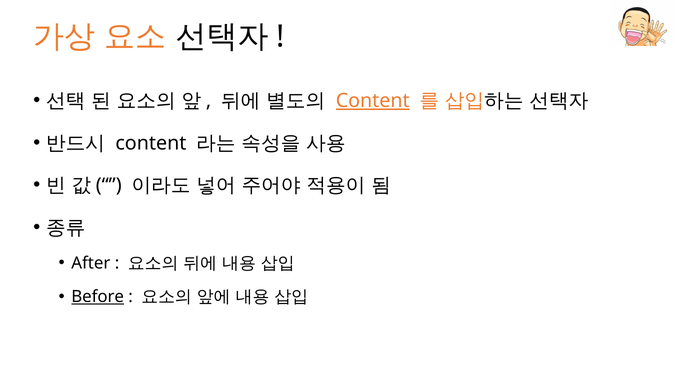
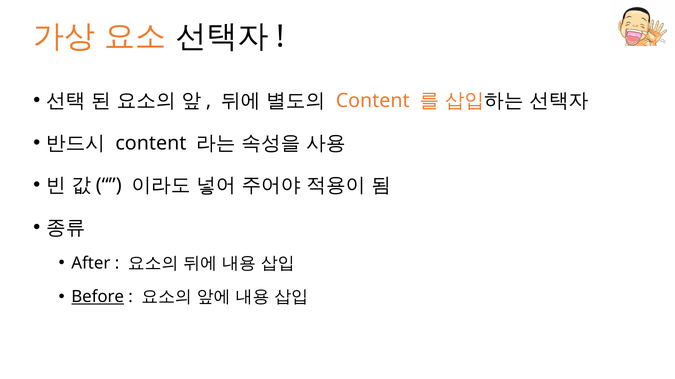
Content at (373, 101) underline: present -> none
